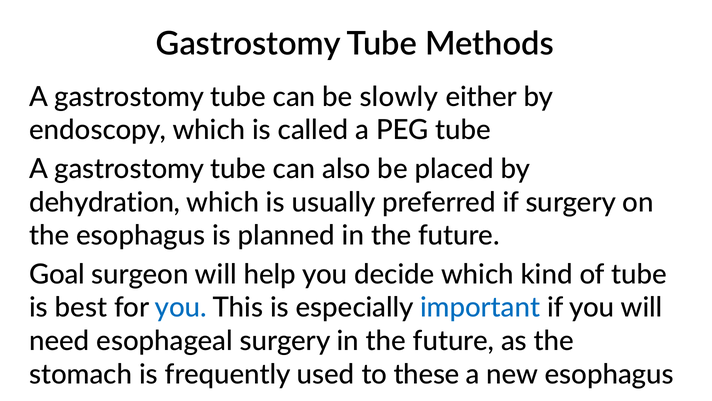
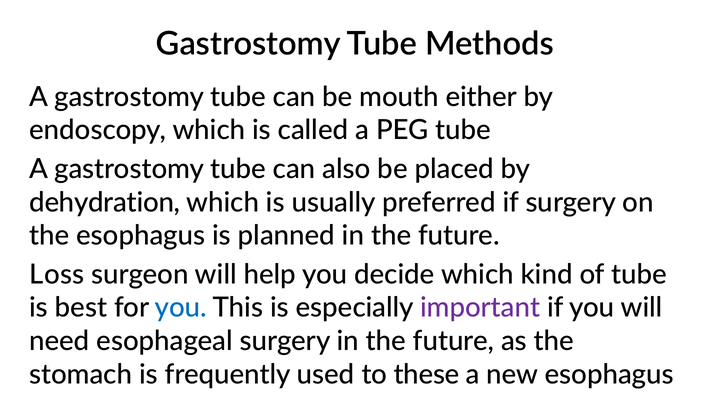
slowly: slowly -> mouth
Goal: Goal -> Loss
important colour: blue -> purple
